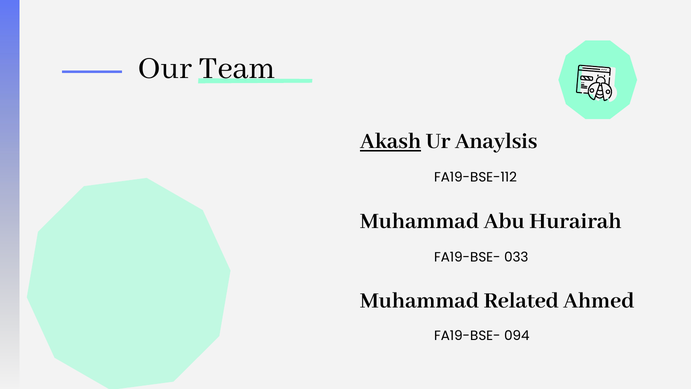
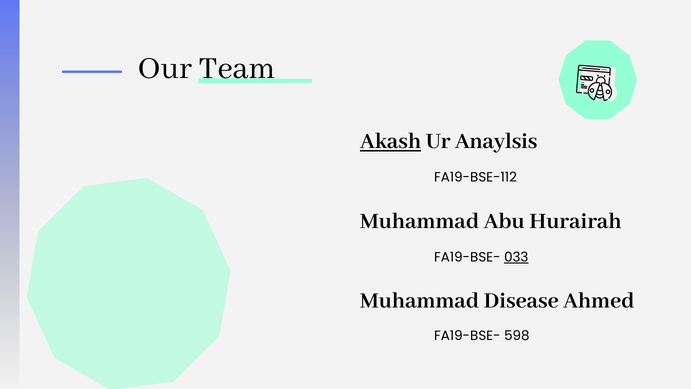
033 underline: none -> present
Related: Related -> Disease
094: 094 -> 598
